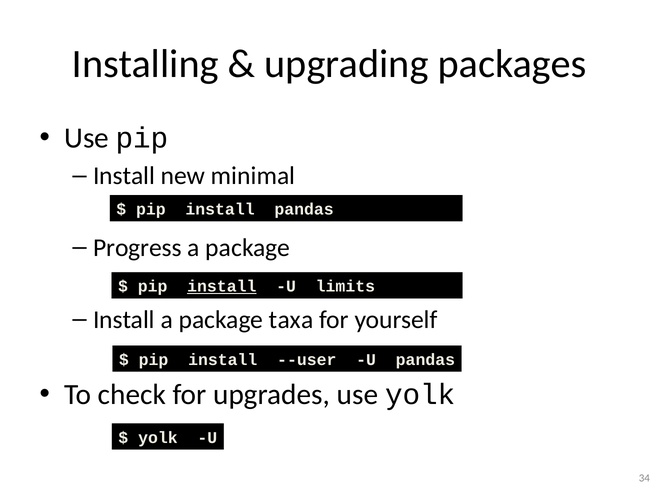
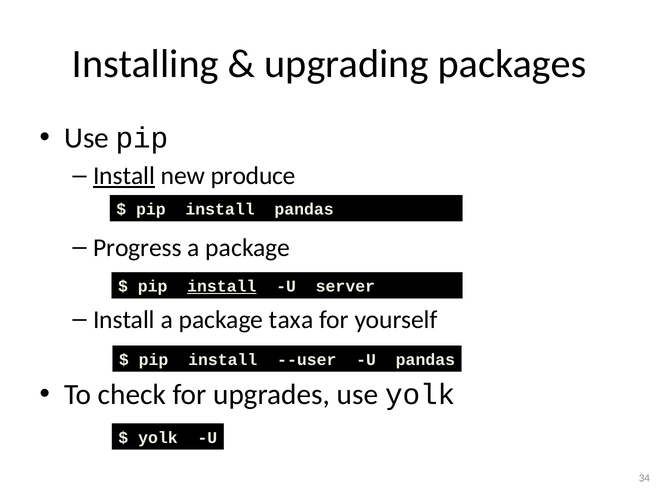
Install at (124, 176) underline: none -> present
minimal: minimal -> produce
limits: limits -> server
